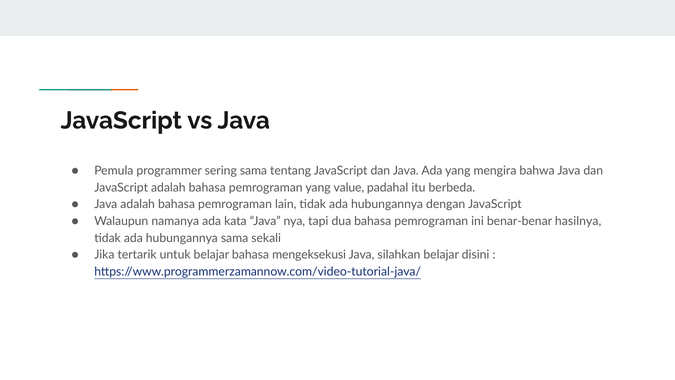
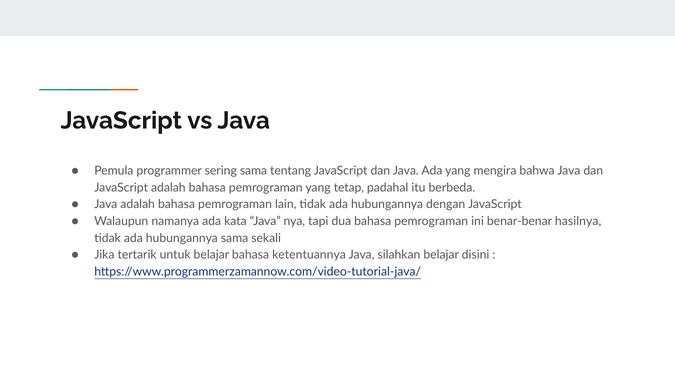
value: value -> tetap
mengeksekusi: mengeksekusi -> ketentuannya
